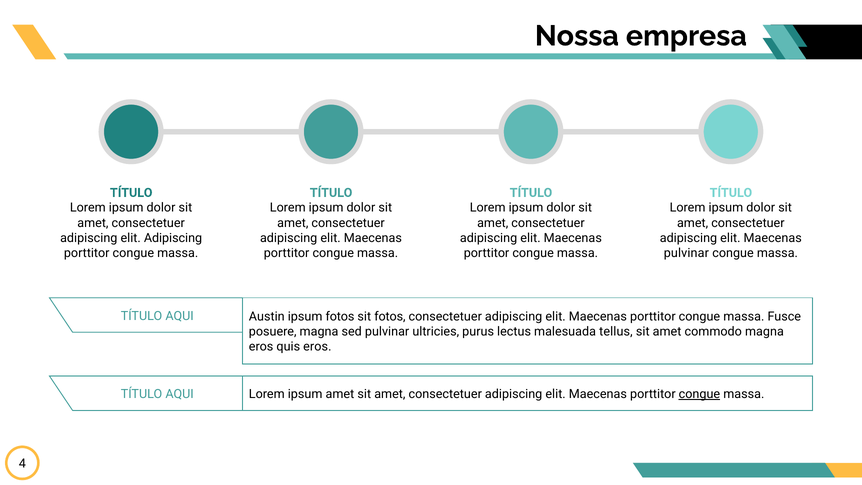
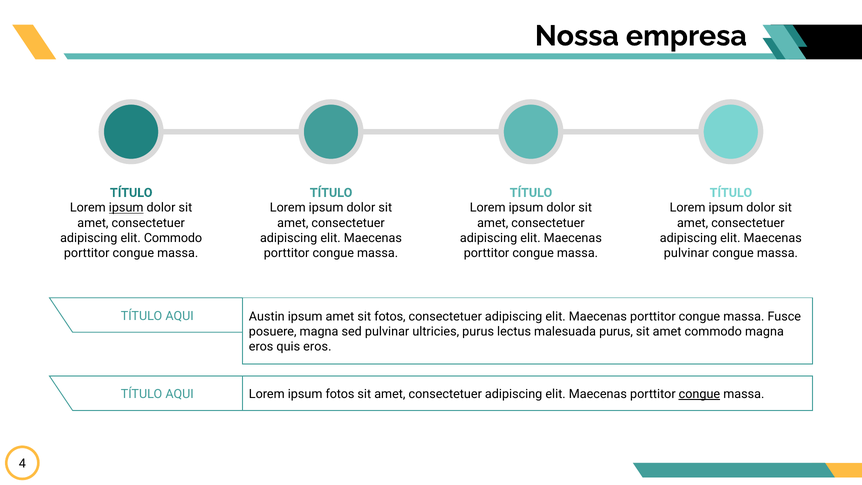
ipsum at (126, 208) underline: none -> present
elit Adipiscing: Adipiscing -> Commodo
ipsum fotos: fotos -> amet
malesuada tellus: tellus -> purus
ipsum amet: amet -> fotos
